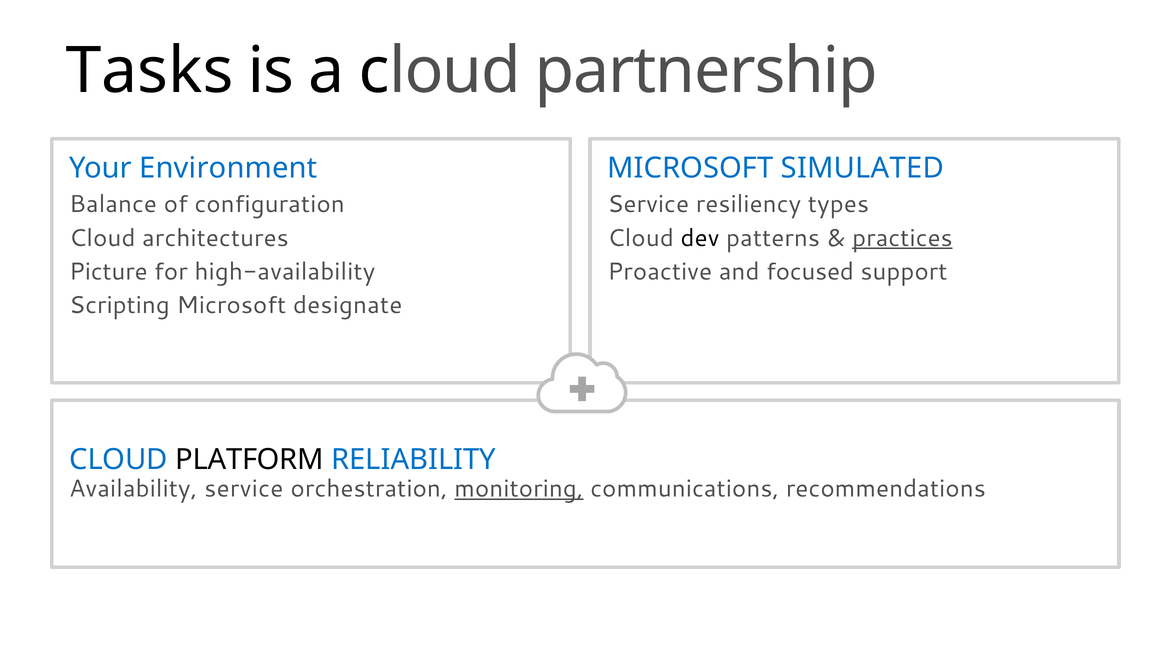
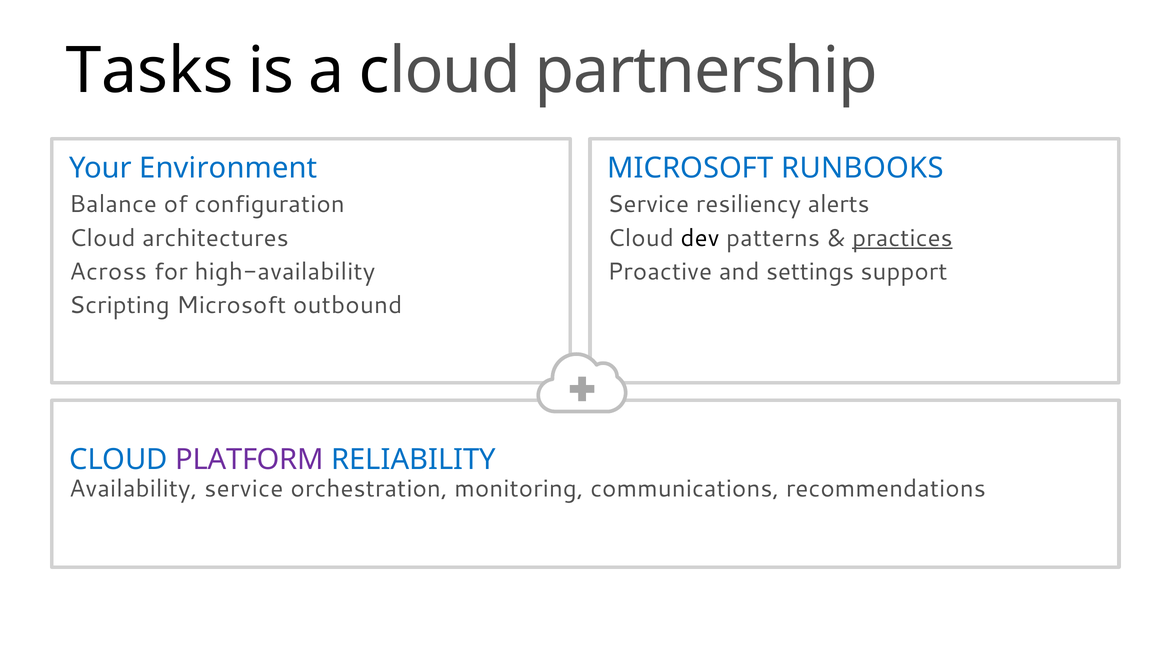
SIMULATED: SIMULATED -> RUNBOOKS
types: types -> alerts
Picture: Picture -> Across
focused: focused -> settings
designate: designate -> outbound
PLATFORM colour: black -> purple
monitoring underline: present -> none
